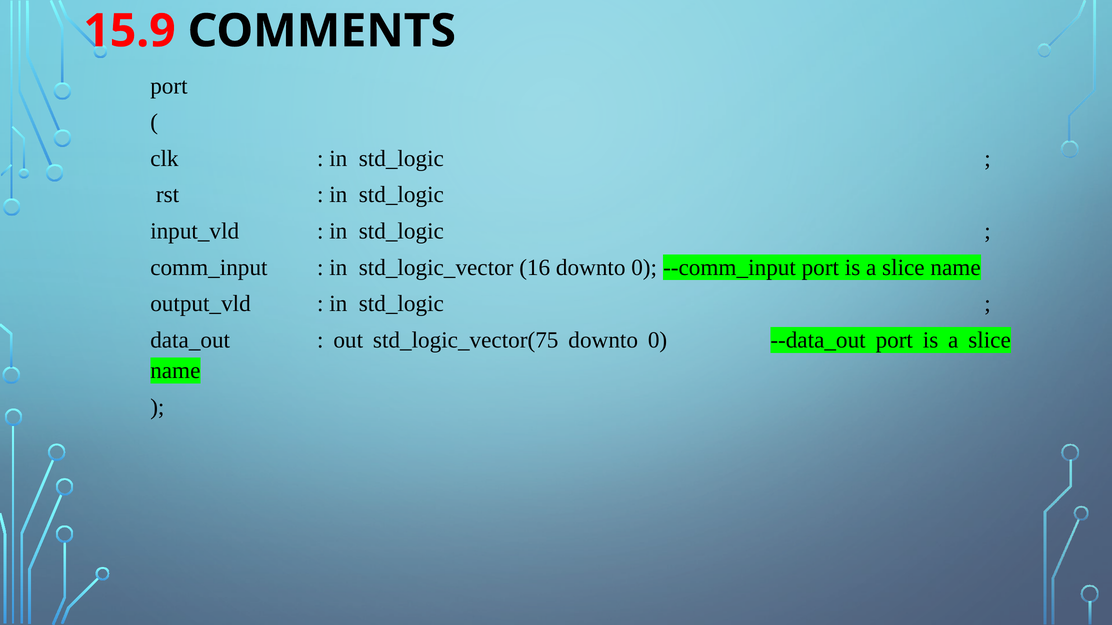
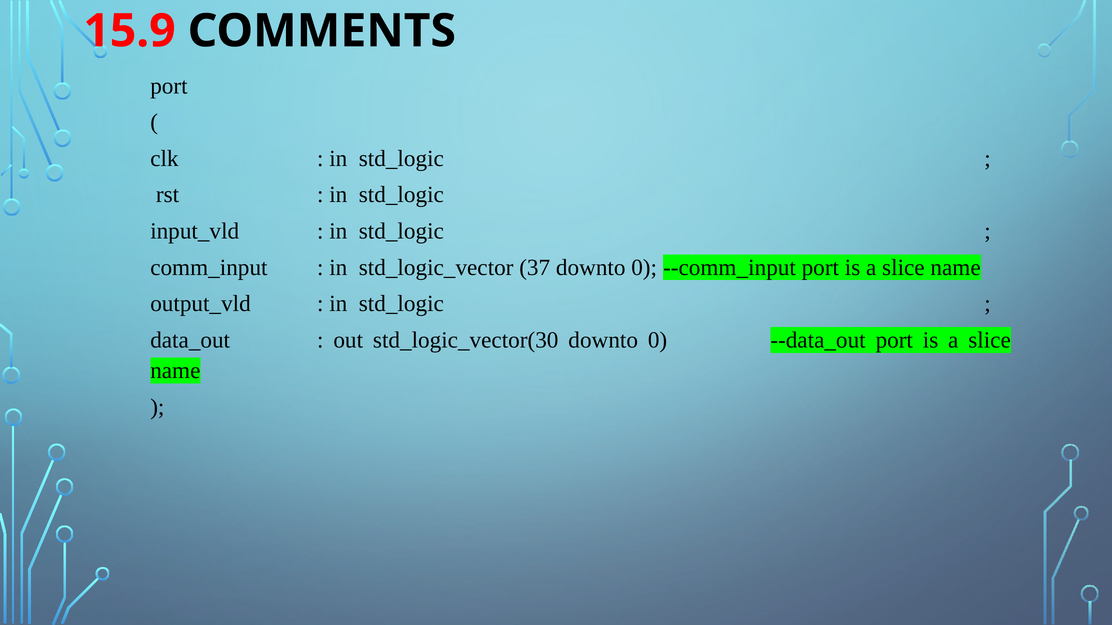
16: 16 -> 37
std_logic_vector(75: std_logic_vector(75 -> std_logic_vector(30
